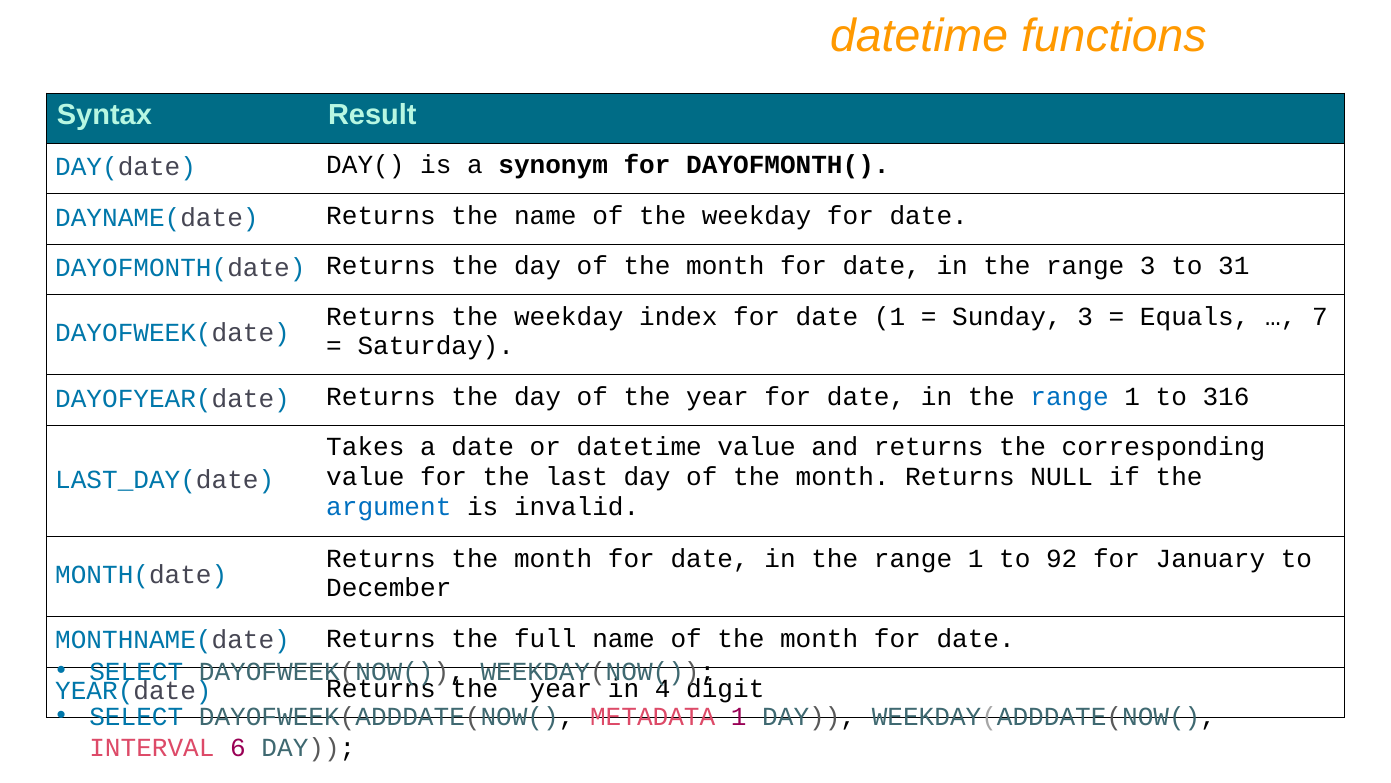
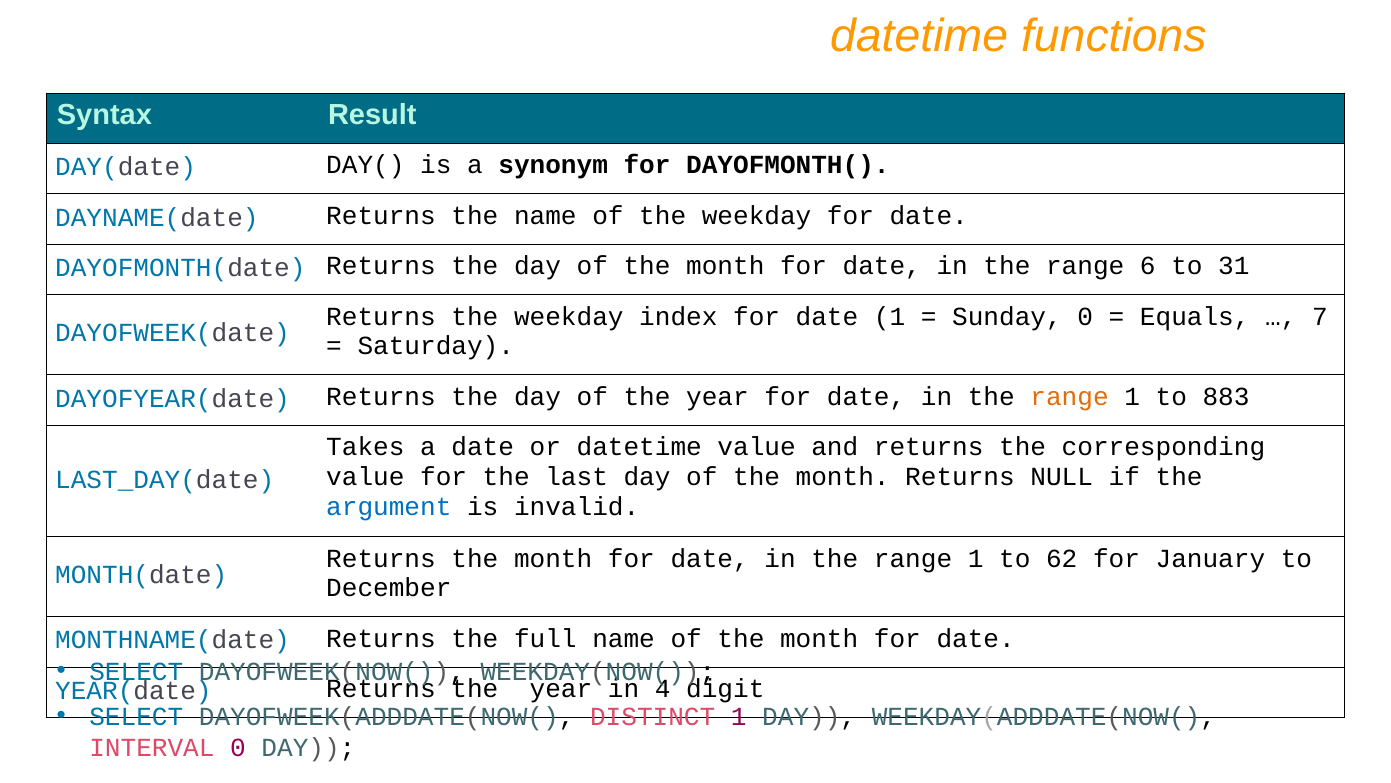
range 3: 3 -> 6
Sunday 3: 3 -> 0
range at (1070, 396) colour: blue -> orange
316: 316 -> 883
92: 92 -> 62
METADATA: METADATA -> DISTINCT
INTERVAL 6: 6 -> 0
